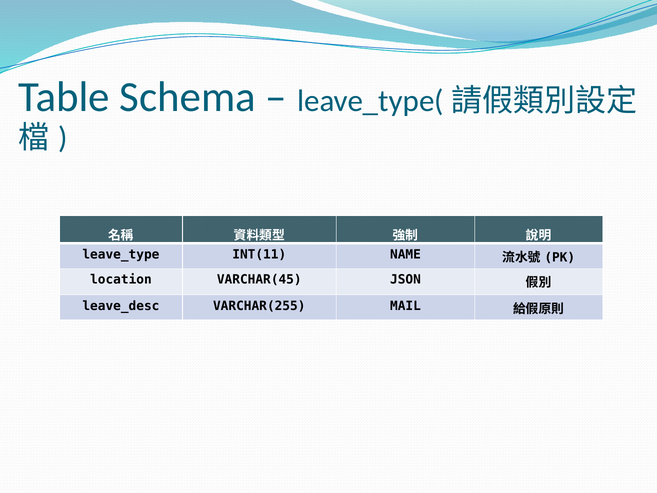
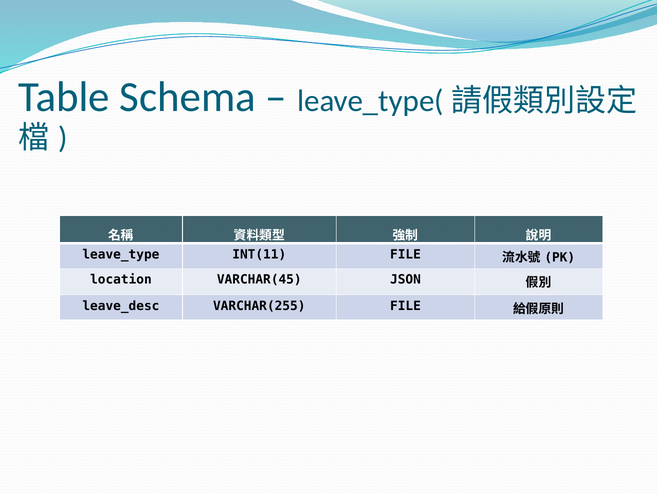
INT(11 NAME: NAME -> FILE
VARCHAR(255 MAIL: MAIL -> FILE
